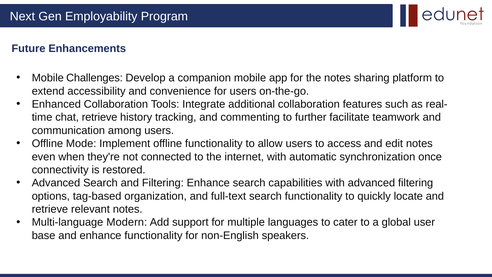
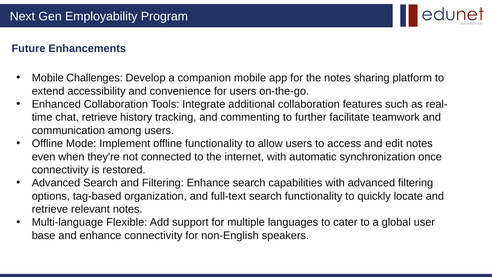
Modern: Modern -> Flexible
enhance functionality: functionality -> connectivity
